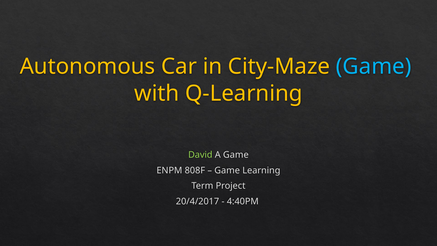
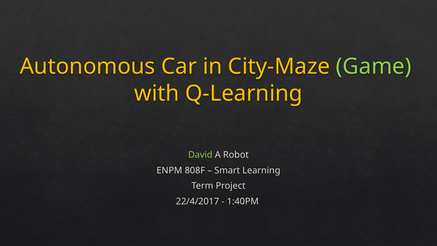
Game at (374, 67) colour: light blue -> light green
A Game: Game -> Robot
Game at (227, 170): Game -> Smart
20/4/2017: 20/4/2017 -> 22/4/2017
4:40PM: 4:40PM -> 1:40PM
